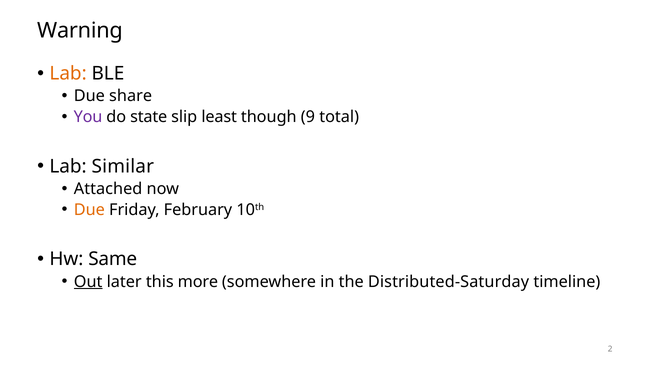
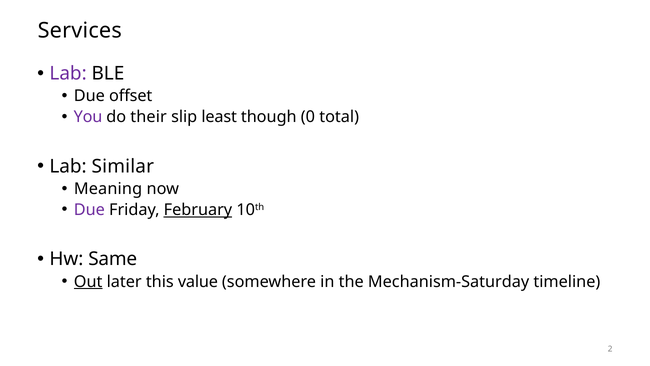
Warning: Warning -> Services
Lab at (68, 74) colour: orange -> purple
share: share -> offset
state: state -> their
9: 9 -> 0
Attached: Attached -> Meaning
Due at (89, 210) colour: orange -> purple
February underline: none -> present
more: more -> value
Distributed-Saturday: Distributed-Saturday -> Mechanism-Saturday
